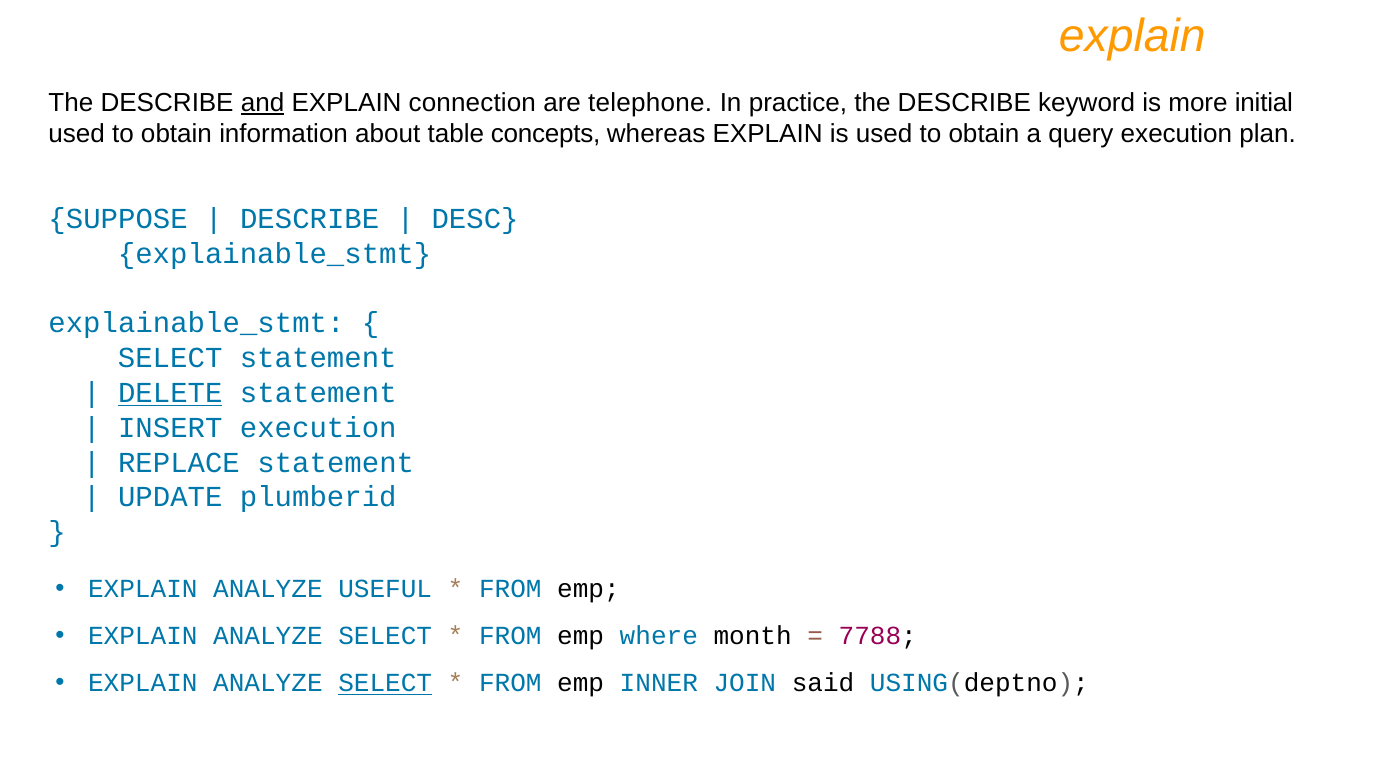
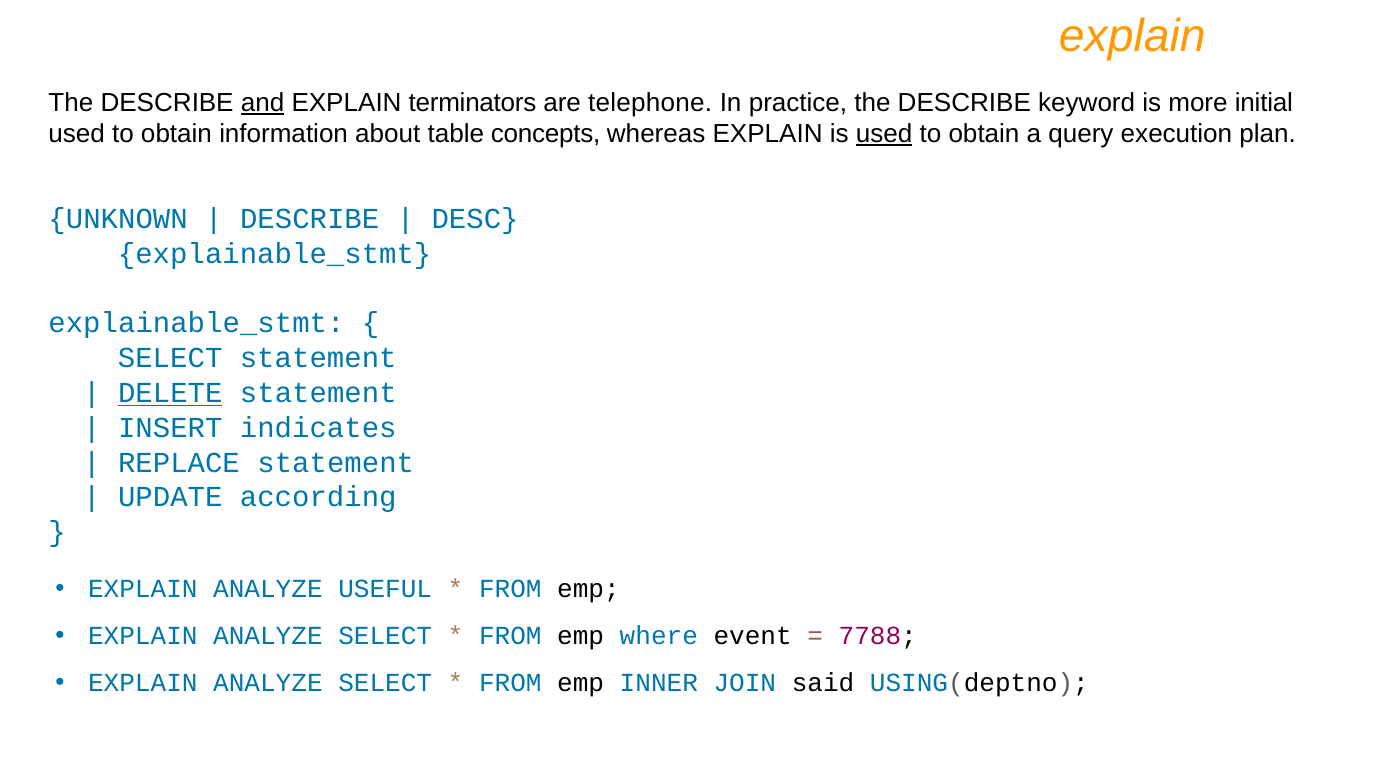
connection: connection -> terminators
used at (884, 134) underline: none -> present
SUPPOSE: SUPPOSE -> UNKNOWN
INSERT execution: execution -> indicates
plumberid: plumberid -> according
month: month -> event
SELECT at (385, 683) underline: present -> none
